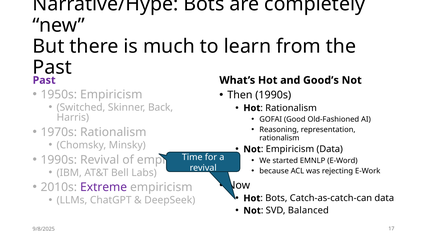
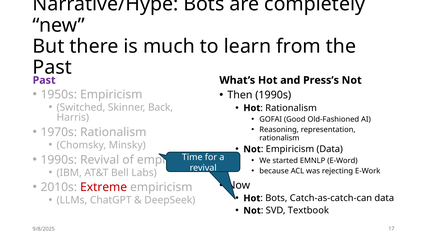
Good’s: Good’s -> Press’s
Extreme colour: purple -> red
Balanced: Balanced -> Textbook
